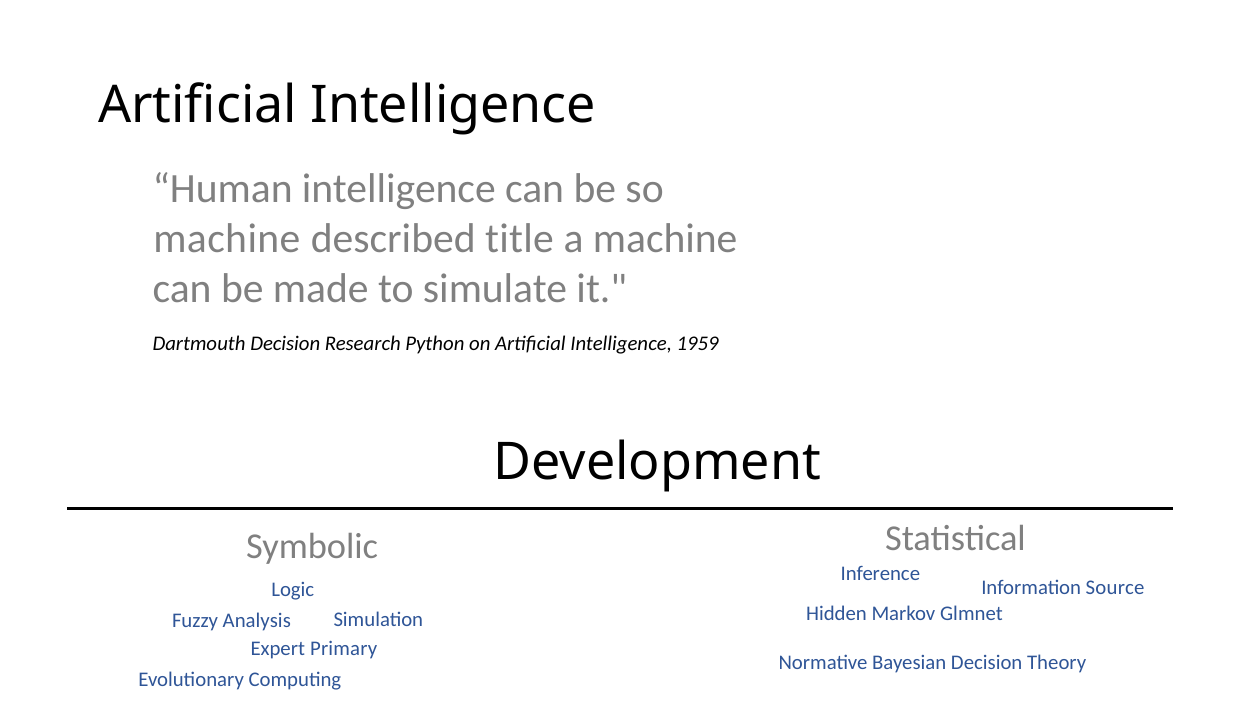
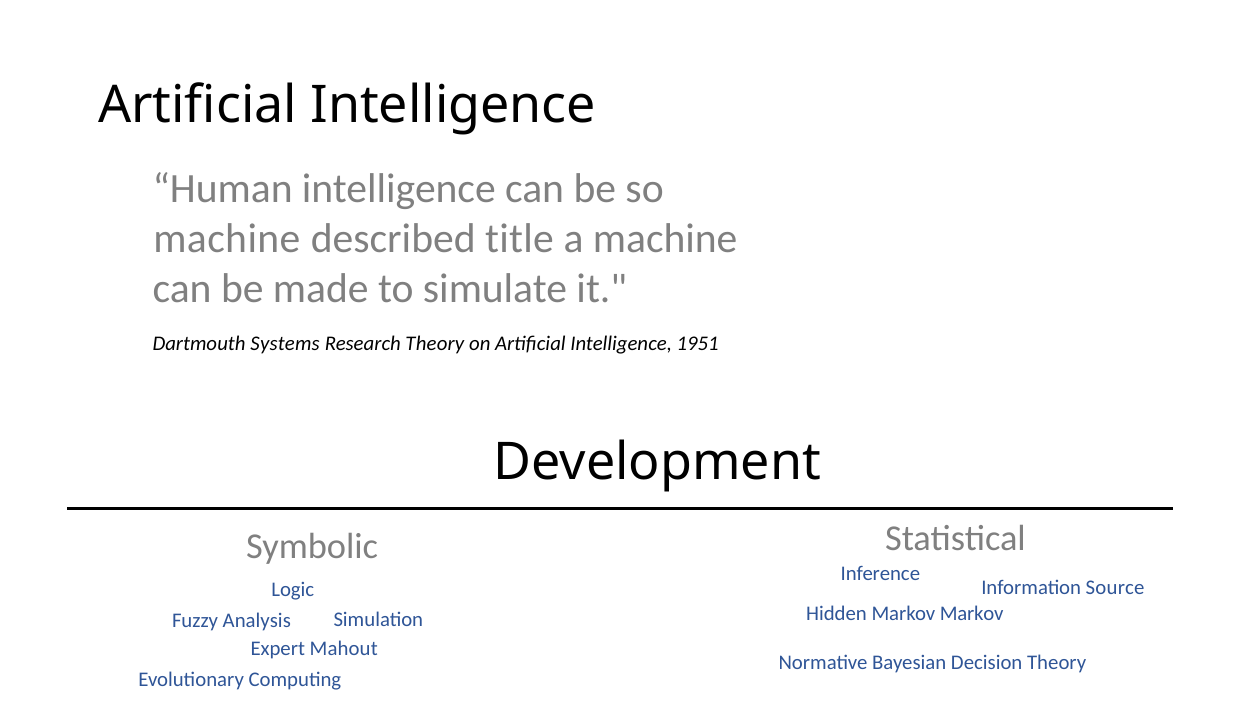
Dartmouth Decision: Decision -> Systems
Research Python: Python -> Theory
1959: 1959 -> 1951
Markov Glmnet: Glmnet -> Markov
Primary: Primary -> Mahout
